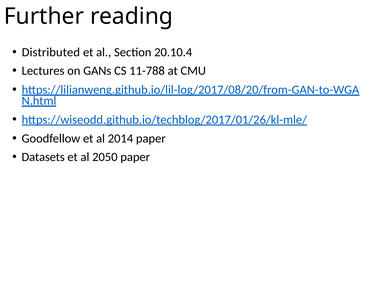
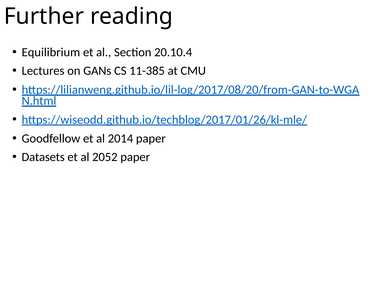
Distributed: Distributed -> Equilibrium
11-788: 11-788 -> 11-385
2050: 2050 -> 2052
